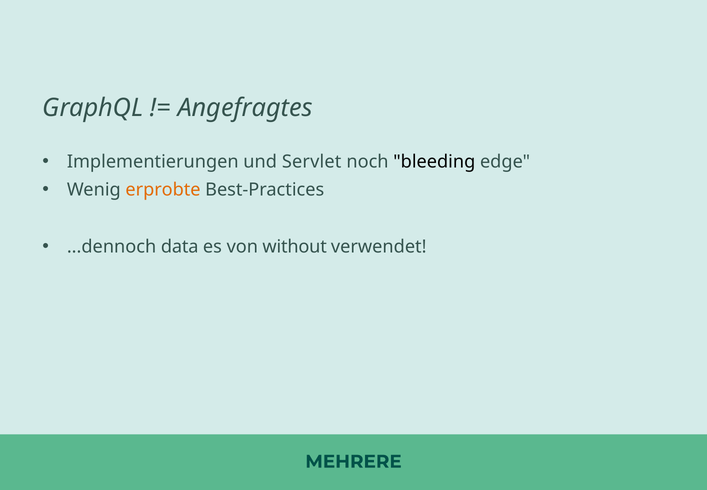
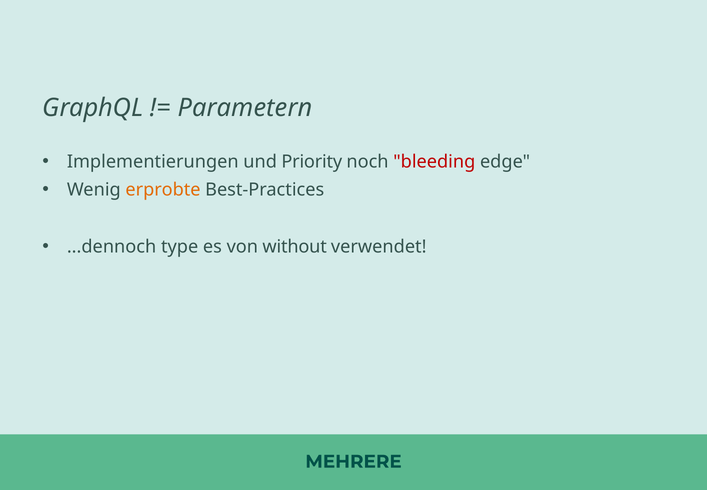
Angefragtes: Angefragtes -> Parametern
Servlet: Servlet -> Priority
bleeding colour: black -> red
data: data -> type
